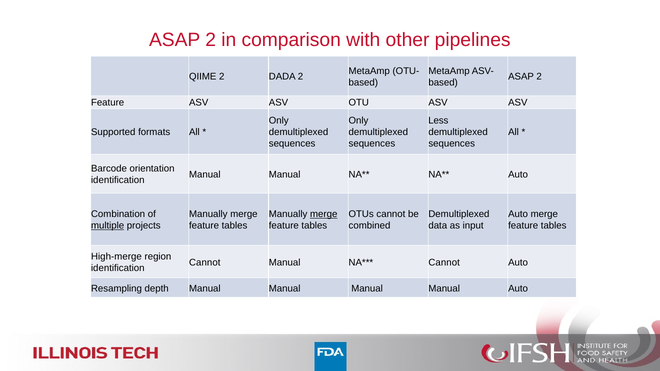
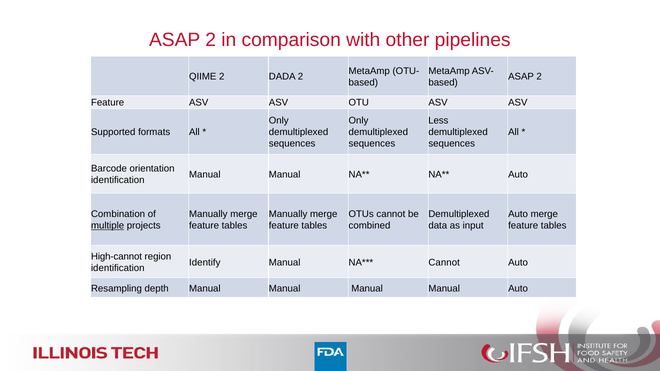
merge at (324, 214) underline: present -> none
High-merge: High-merge -> High-cannot
Cannot at (205, 263): Cannot -> Identify
